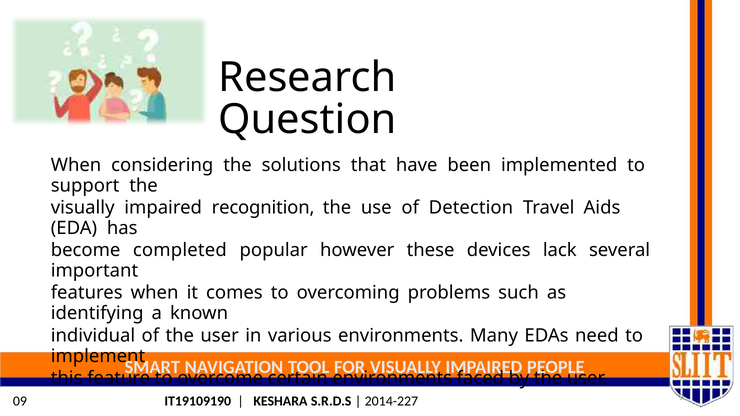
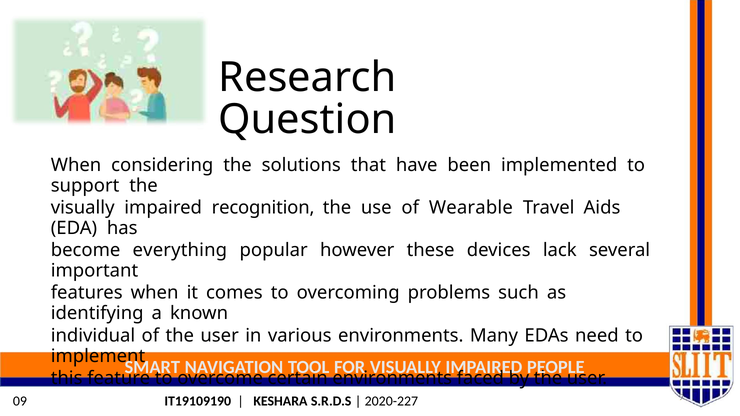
Detection: Detection -> Wearable
completed: completed -> everything
2014-227: 2014-227 -> 2020-227
